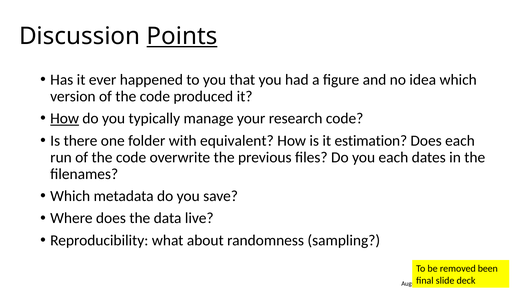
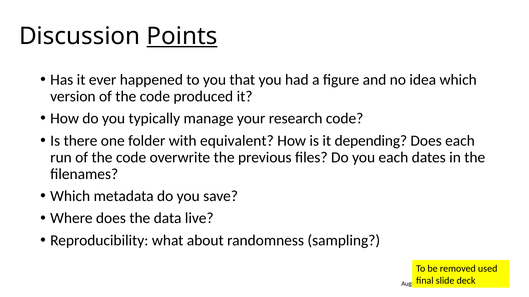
How at (65, 119) underline: present -> none
estimation: estimation -> depending
been: been -> used
